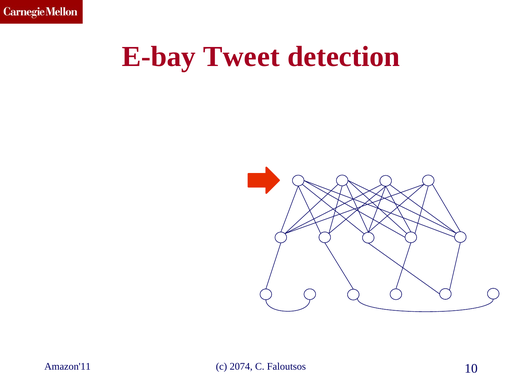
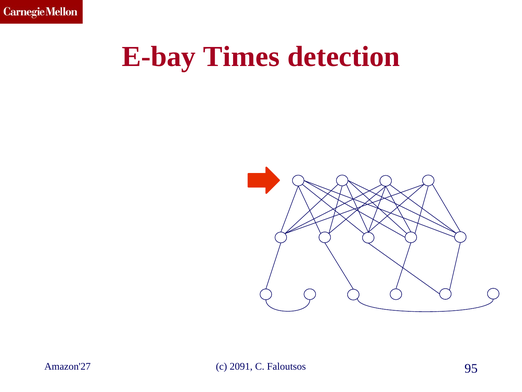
Tweet: Tweet -> Times
Amazon'11: Amazon'11 -> Amazon'27
2074: 2074 -> 2091
10: 10 -> 95
